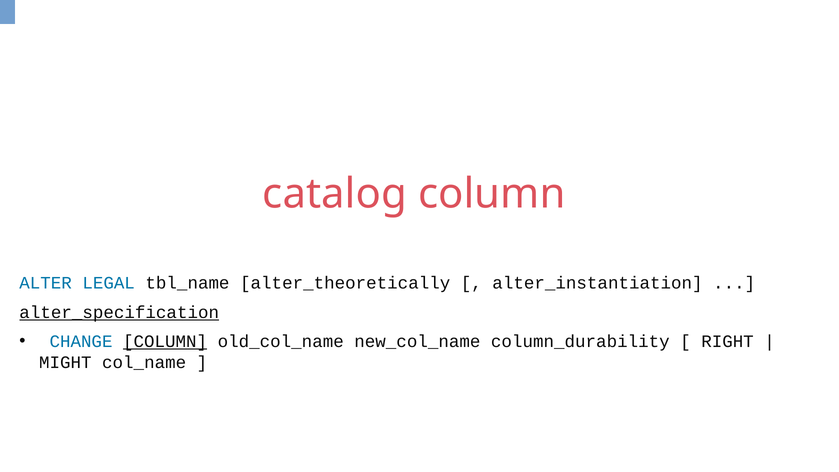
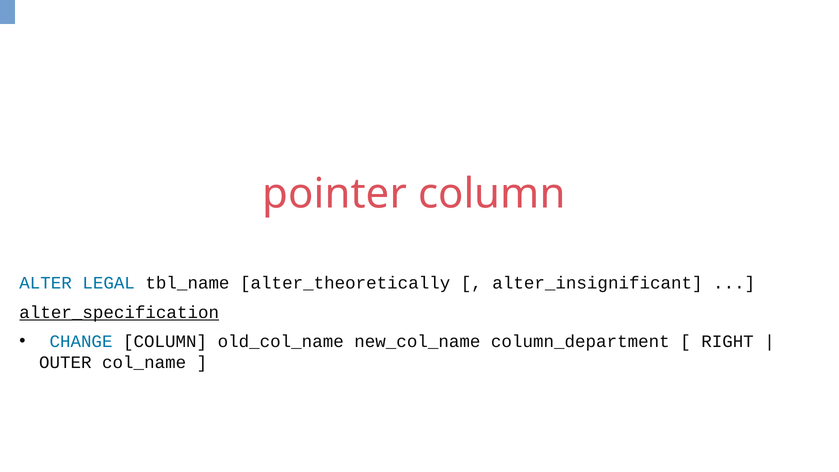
catalog: catalog -> pointer
alter_instantiation: alter_instantiation -> alter_insignificant
COLUMN at (165, 342) underline: present -> none
column_durability: column_durability -> column_department
MIGHT: MIGHT -> OUTER
